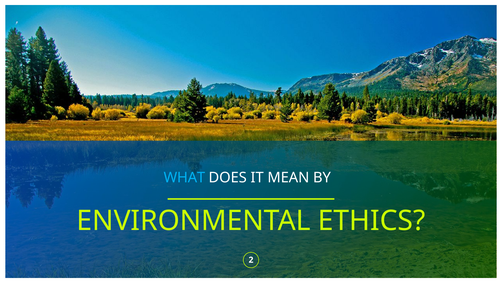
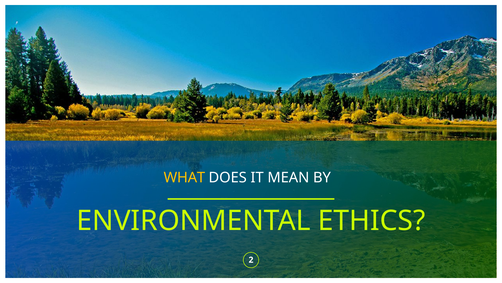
WHAT colour: light blue -> yellow
